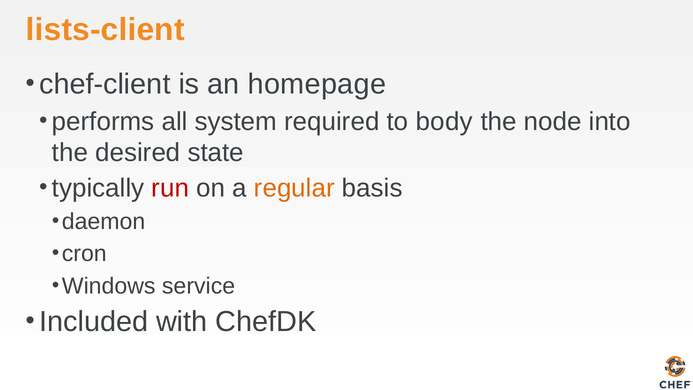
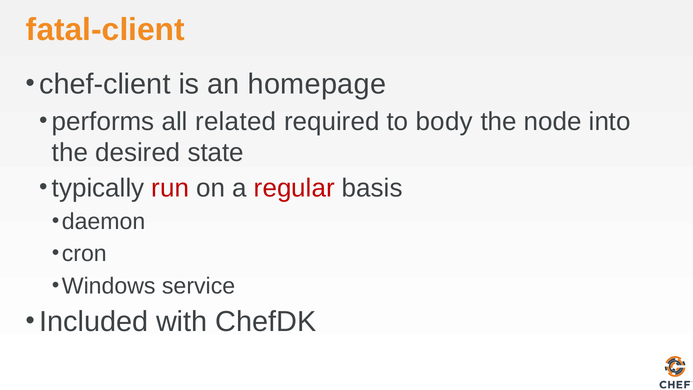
lists-client: lists-client -> fatal-client
system: system -> related
regular colour: orange -> red
